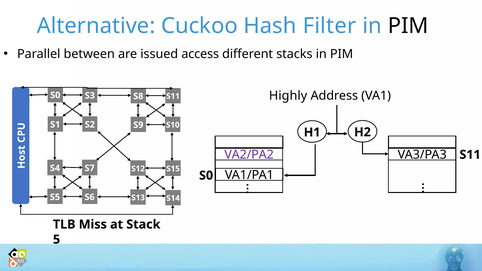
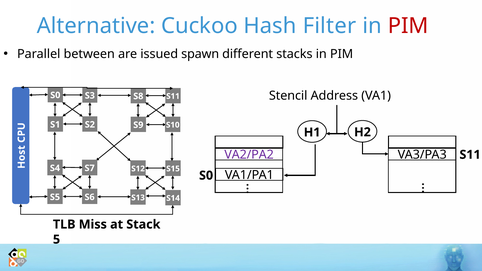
PIM at (408, 26) colour: black -> red
access: access -> spawn
Highly: Highly -> Stencil
